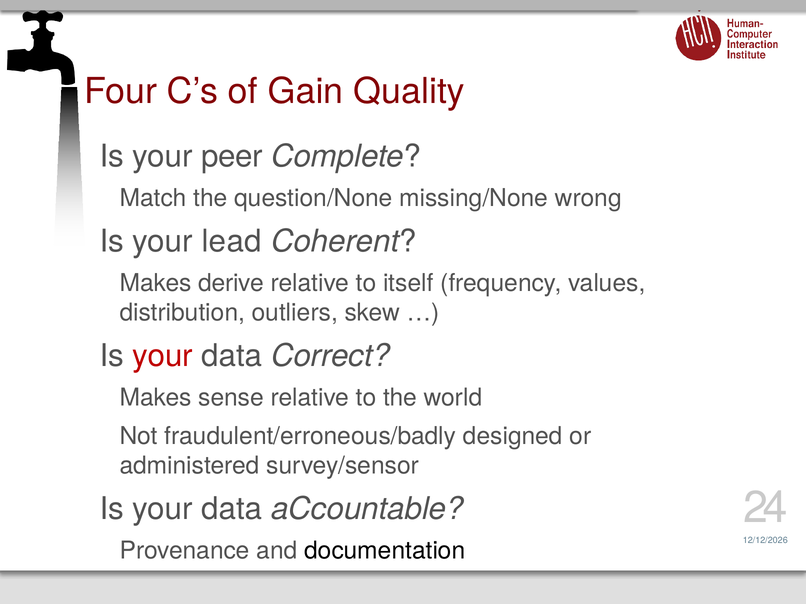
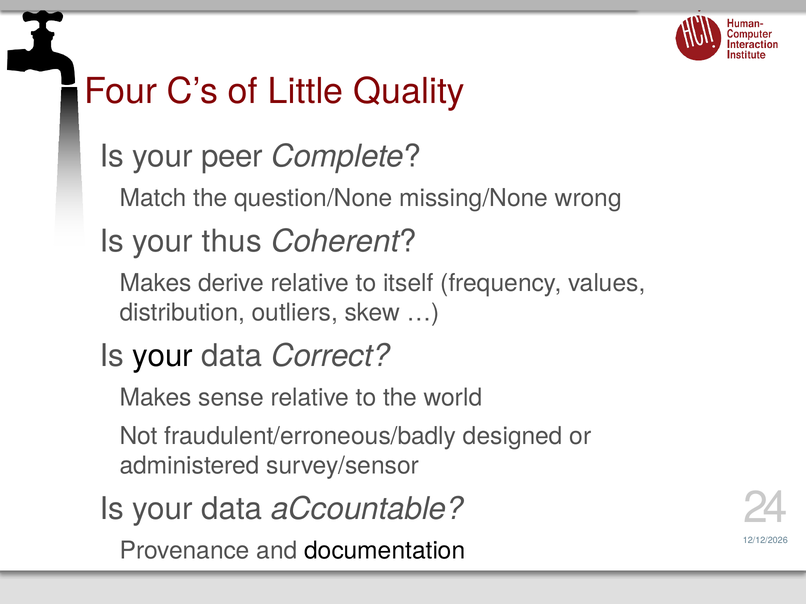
Gain: Gain -> Little
lead: lead -> thus
your at (163, 356) colour: red -> black
